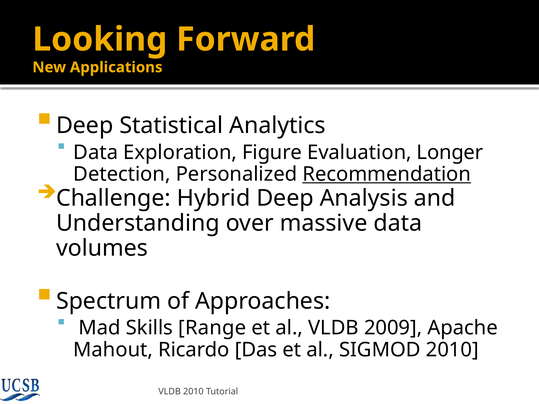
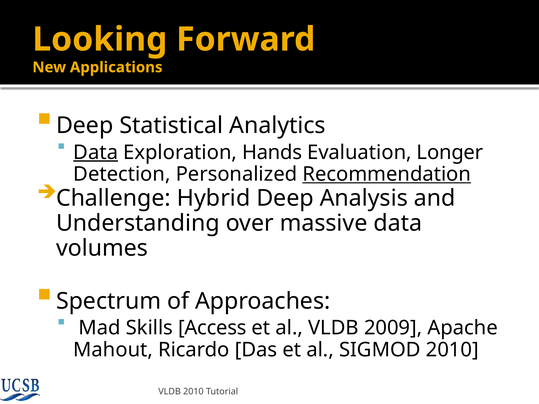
Data at (96, 152) underline: none -> present
Figure: Figure -> Hands
Range: Range -> Access
